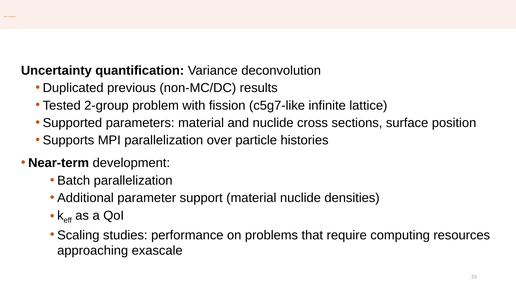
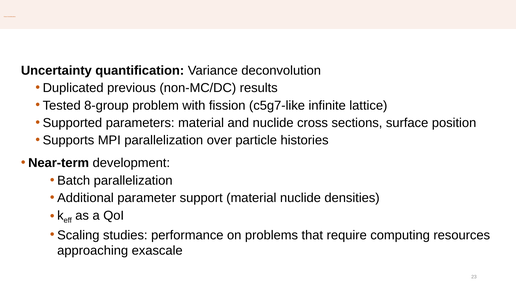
2-group: 2-group -> 8-group
